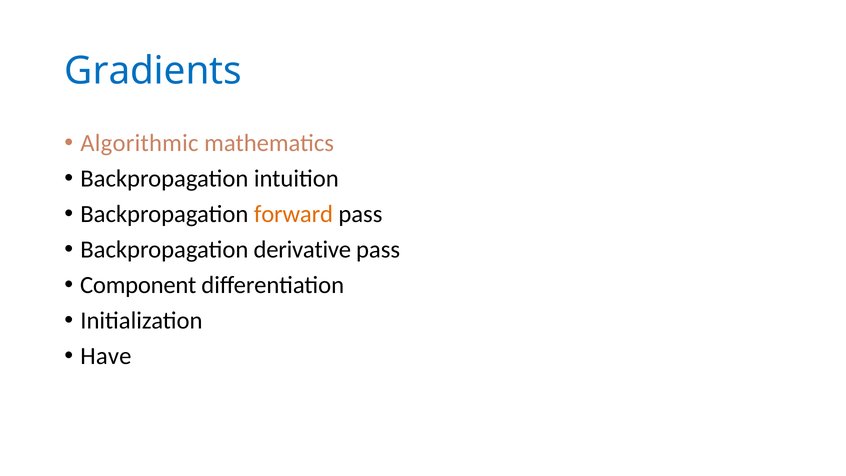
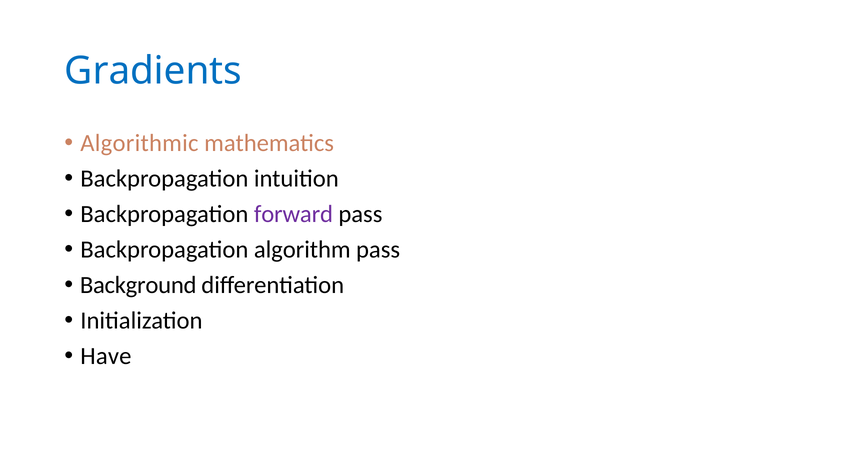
forward colour: orange -> purple
derivative: derivative -> algorithm
Component: Component -> Background
